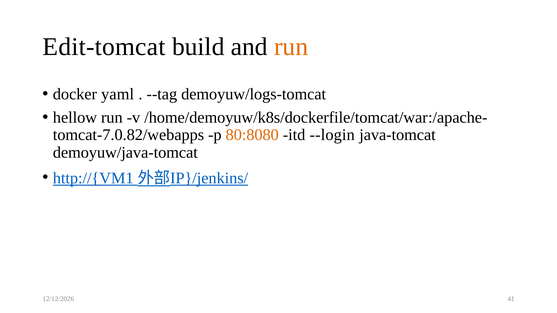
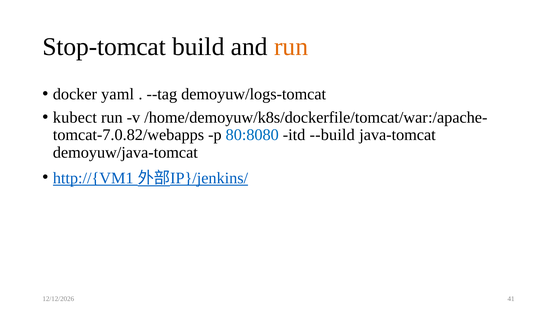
Edit-tomcat: Edit-tomcat -> Stop-tomcat
hellow: hellow -> kubect
80:8080 colour: orange -> blue
--login: --login -> --build
